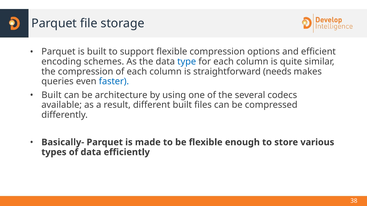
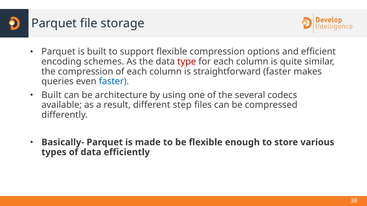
type colour: blue -> red
straightforward needs: needs -> faster
different built: built -> step
